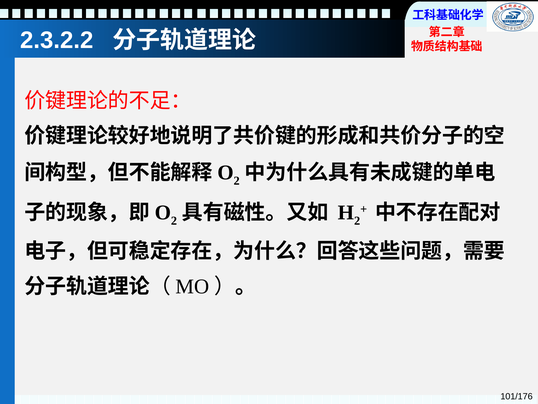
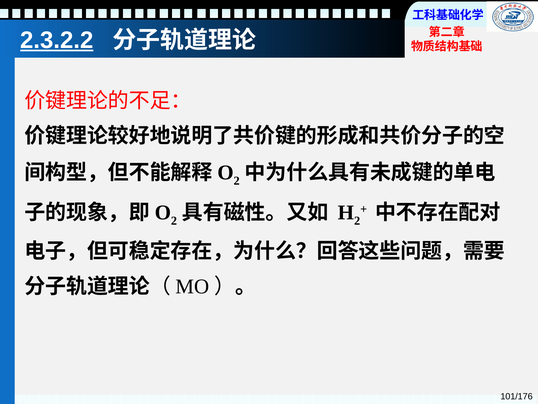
2.3.2.2 underline: none -> present
